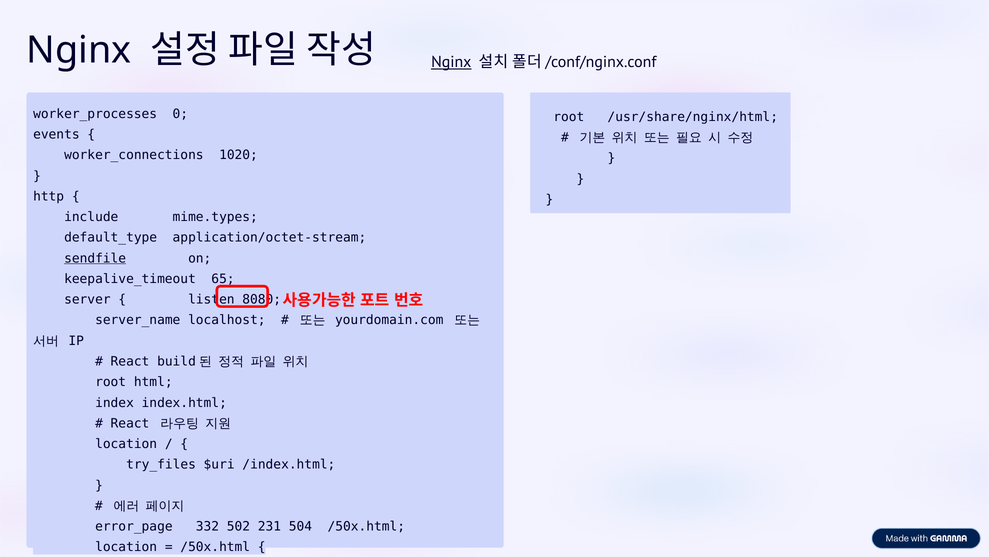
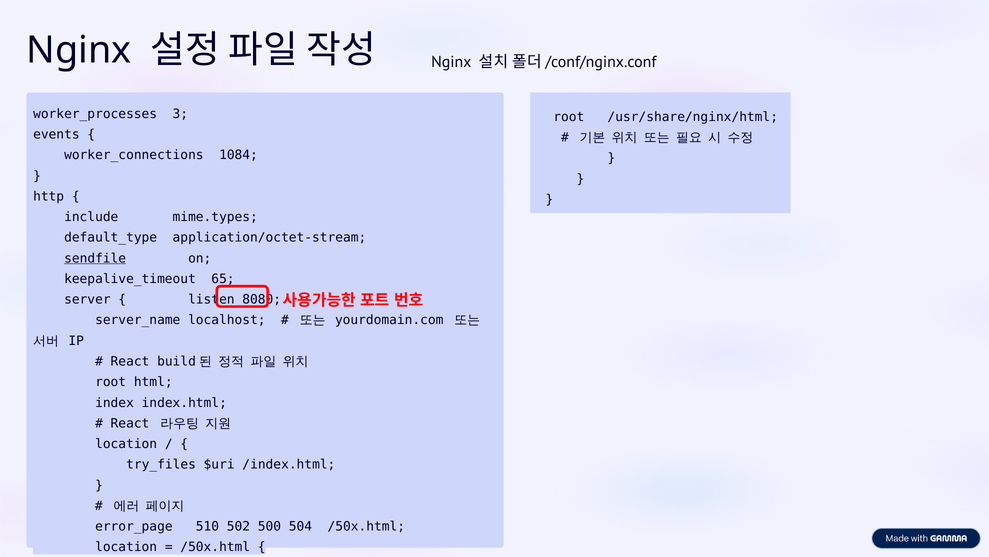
Nginx at (451, 62) underline: present -> none
0: 0 -> 3
1020: 1020 -> 1084
332: 332 -> 510
231: 231 -> 500
